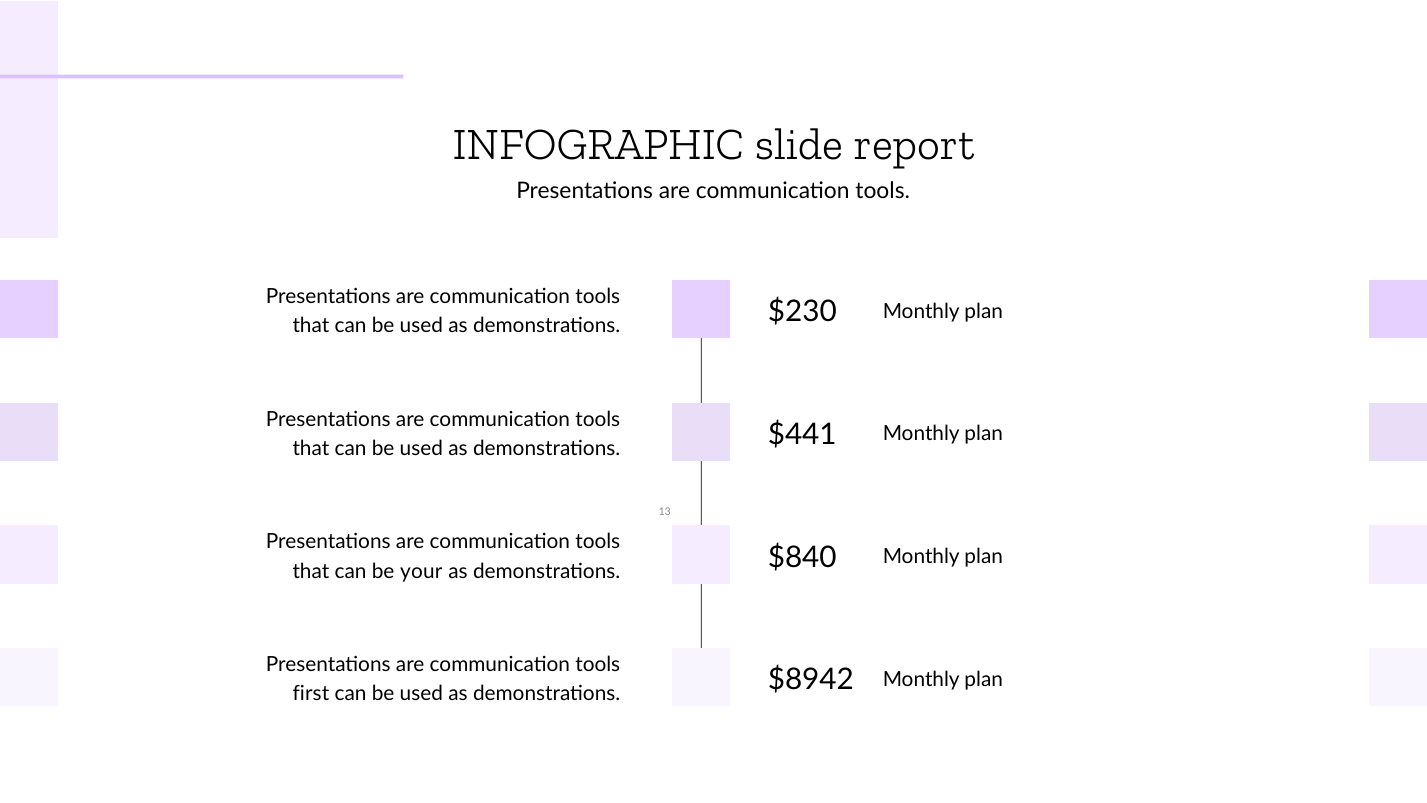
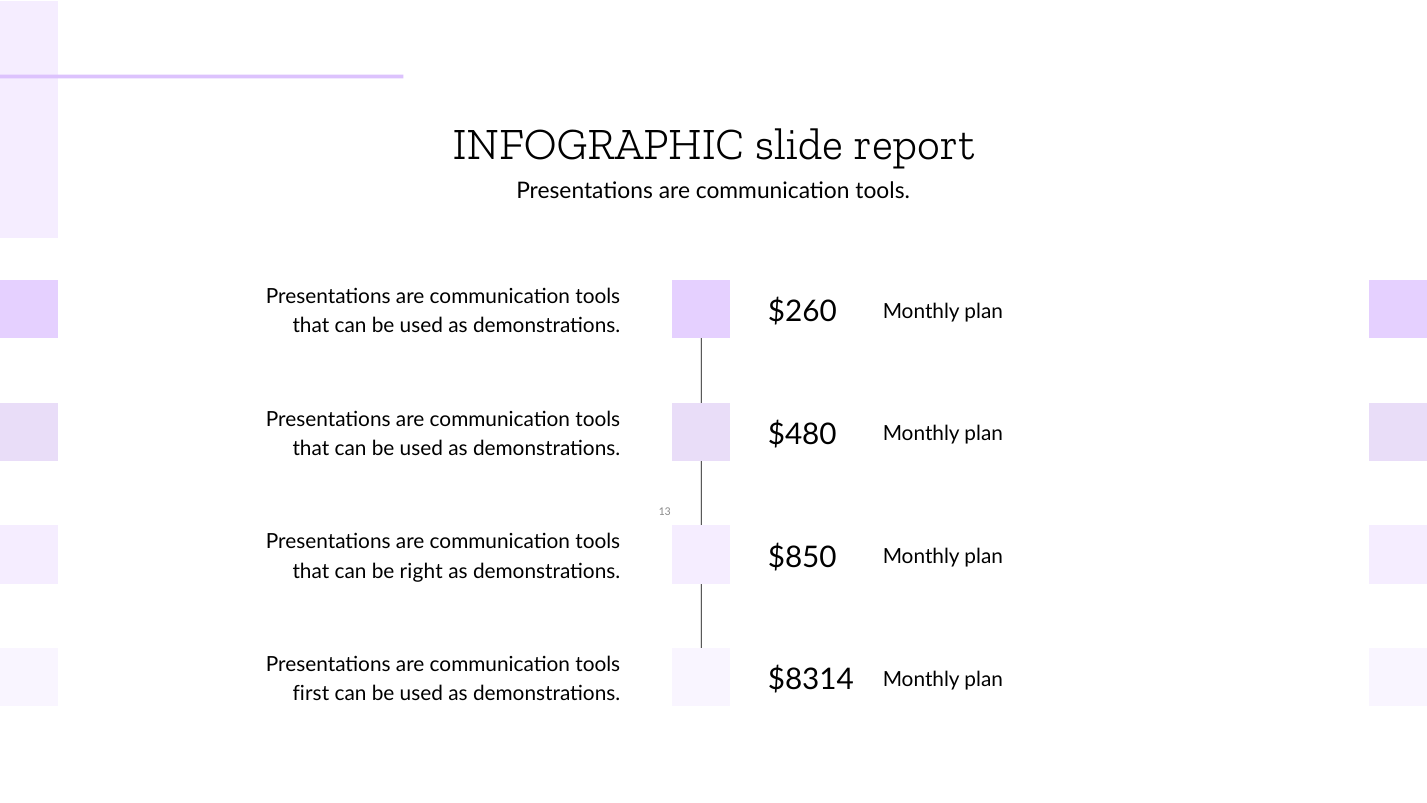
$230: $230 -> $260
$441: $441 -> $480
your: your -> right
$840: $840 -> $850
$8942: $8942 -> $8314
